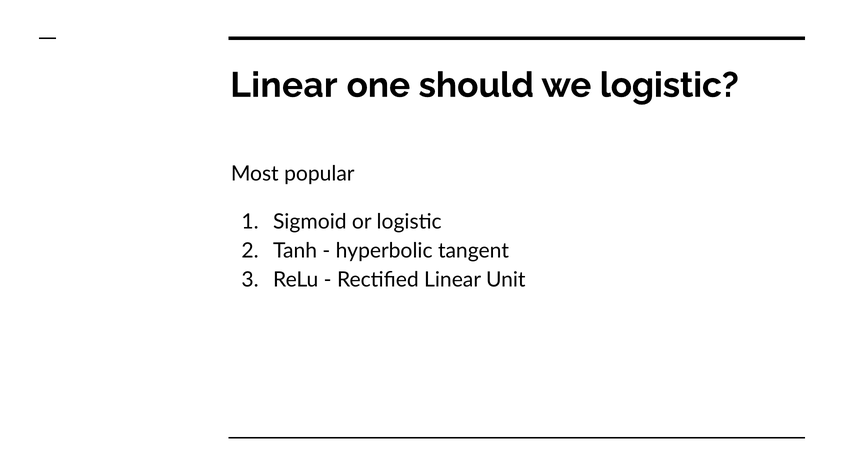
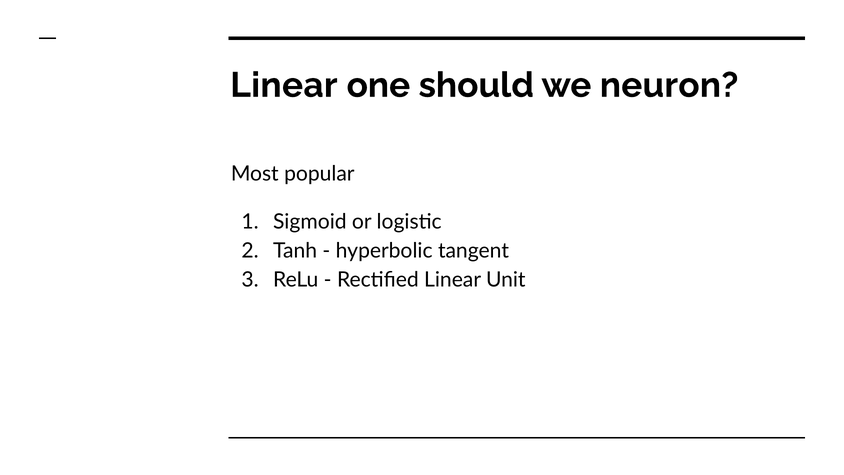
we logistic: logistic -> neuron
